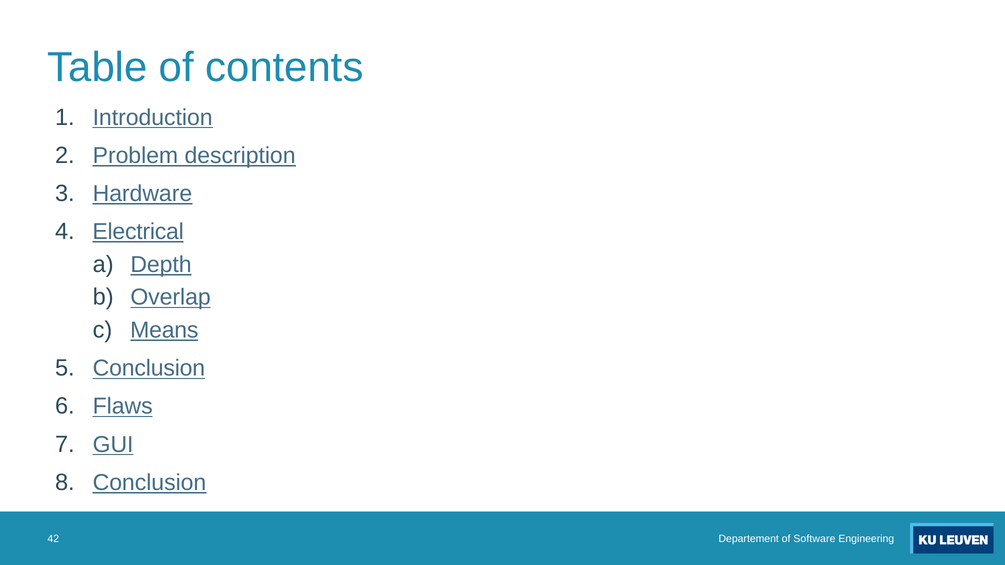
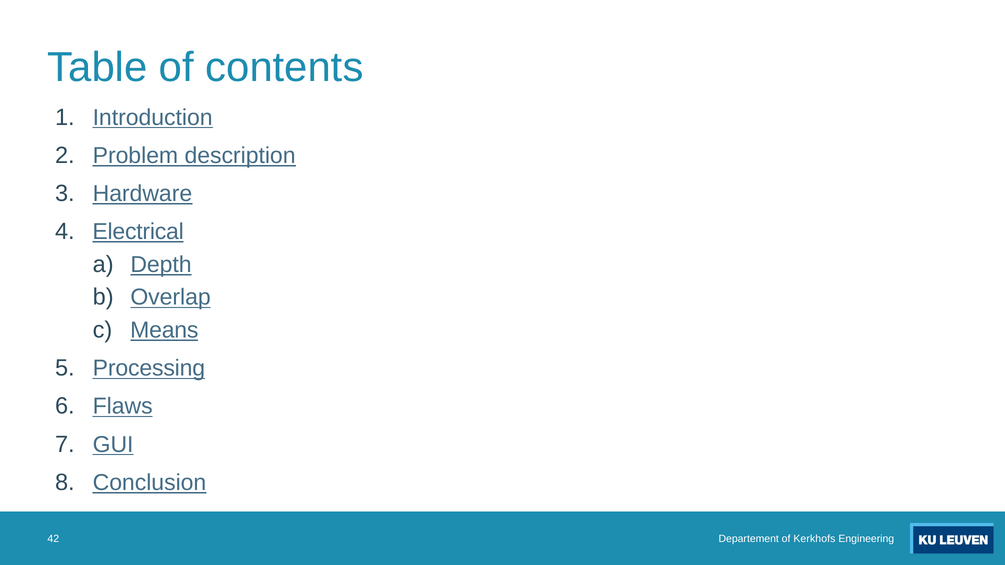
Conclusion at (149, 369): Conclusion -> Processing
Software: Software -> Kerkhofs
